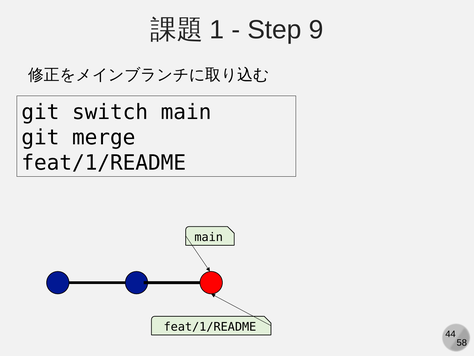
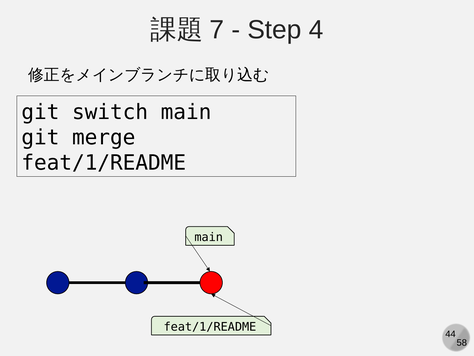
1: 1 -> 7
9: 9 -> 4
